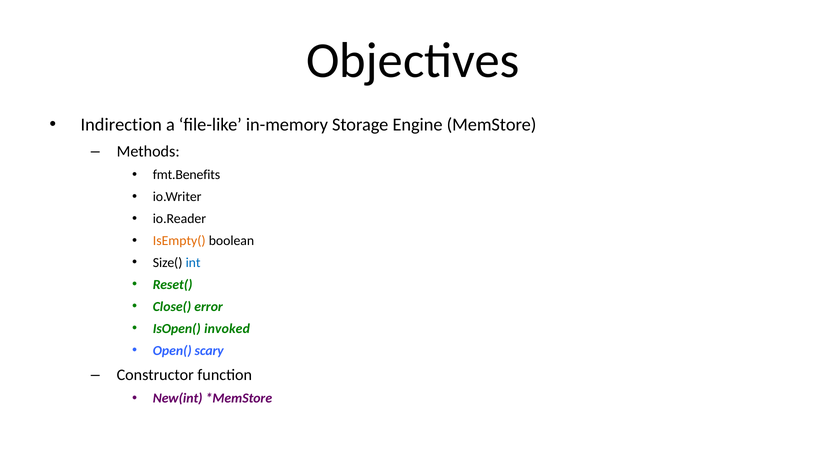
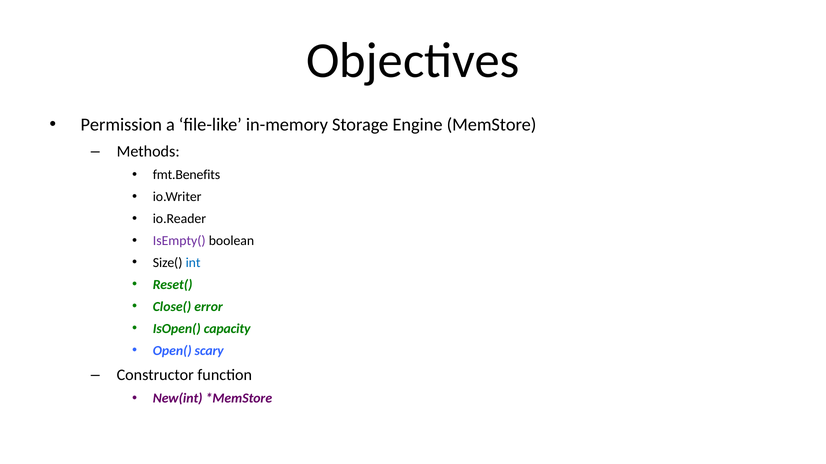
Indirection: Indirection -> Permission
IsEmpty( colour: orange -> purple
invoked: invoked -> capacity
